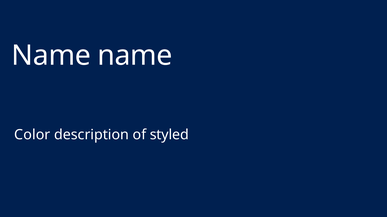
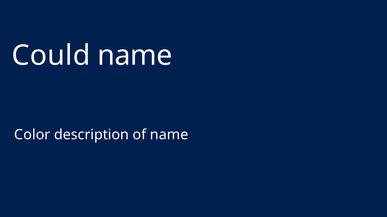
Name at (51, 56): Name -> Could
of styled: styled -> name
